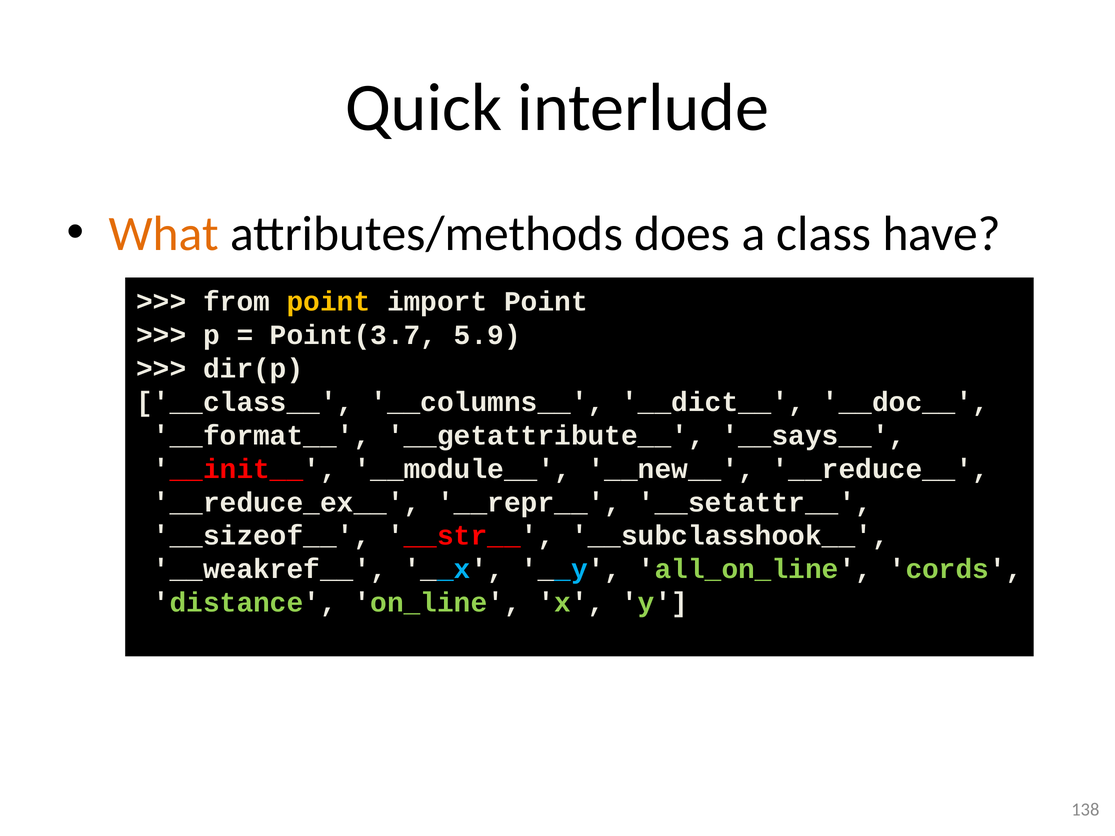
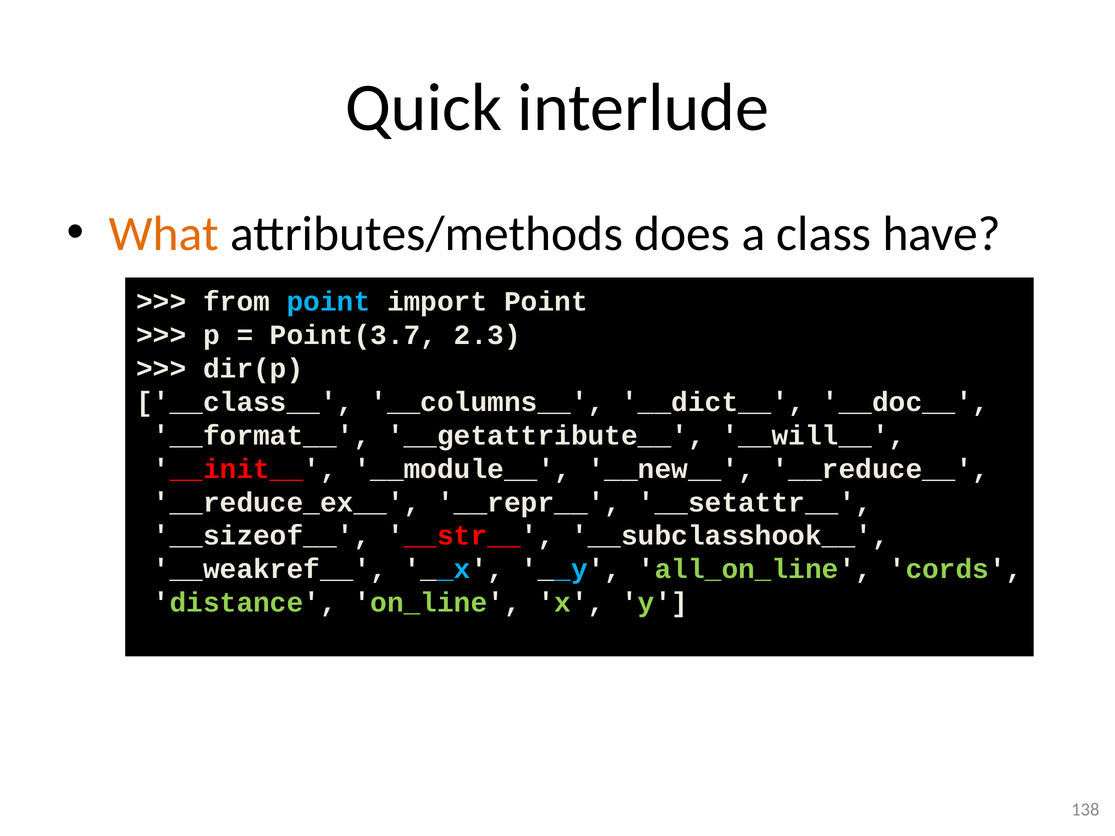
point at (329, 302) colour: yellow -> light blue
5.9: 5.9 -> 2.3
__says__: __says__ -> __will__
